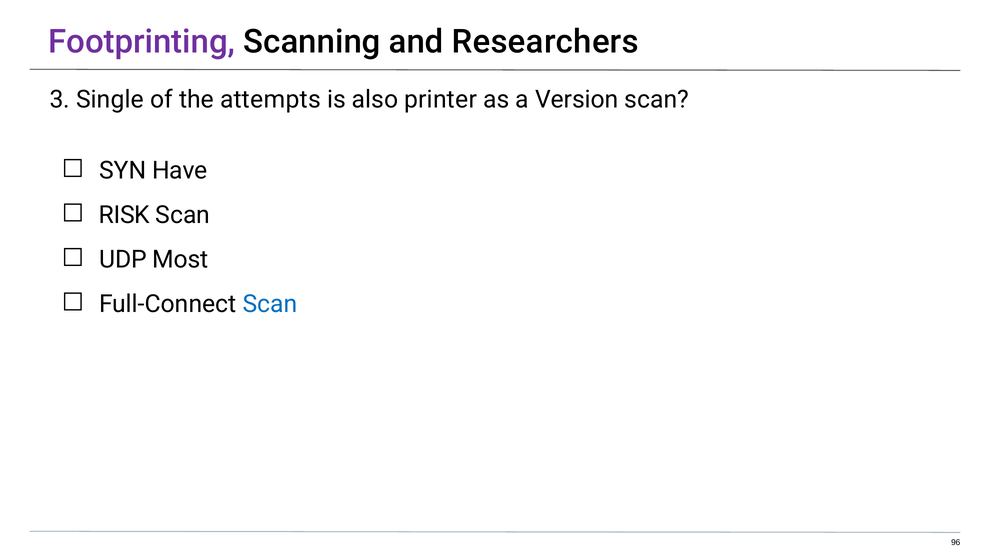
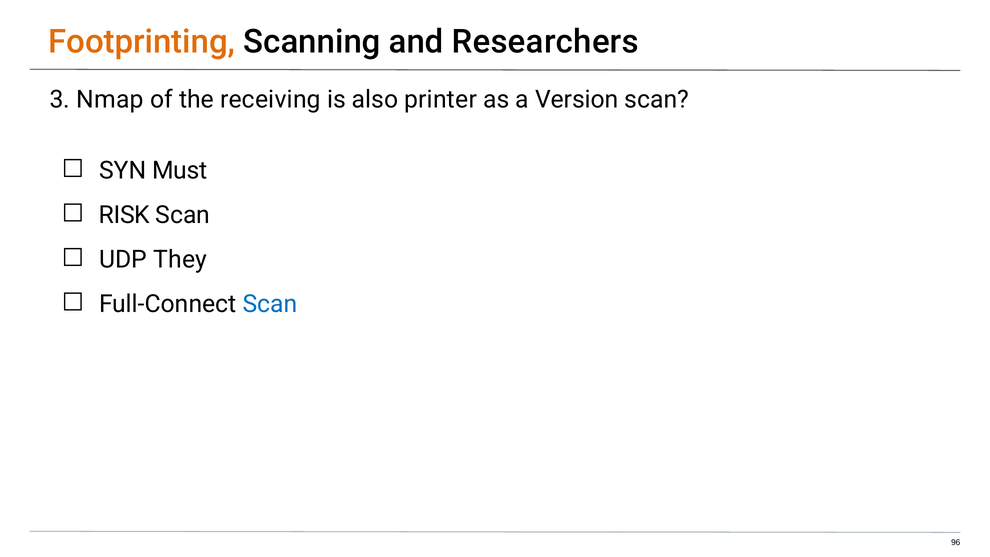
Footprinting colour: purple -> orange
Single: Single -> Nmap
attempts: attempts -> receiving
Have: Have -> Must
Most: Most -> They
